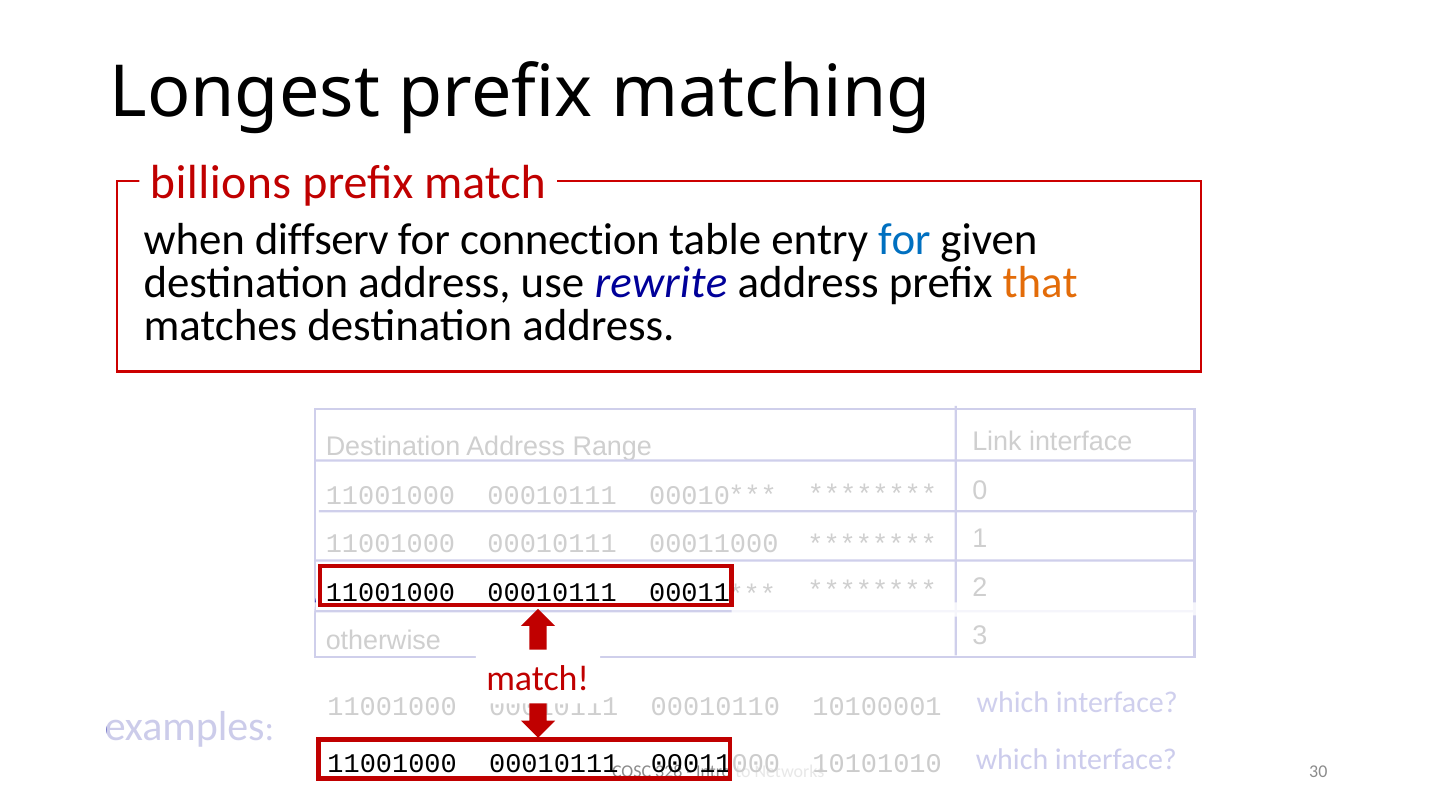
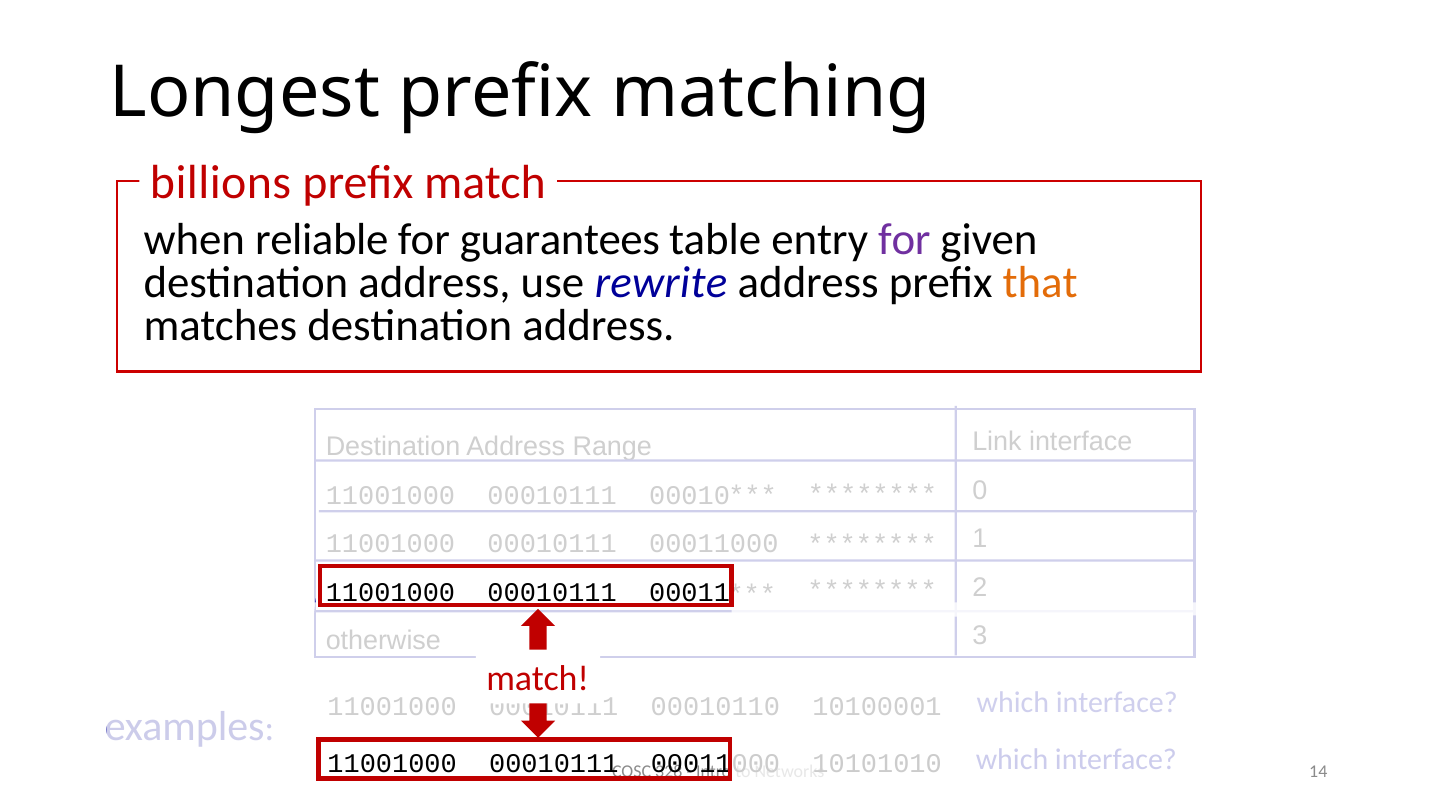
diffserv: diffserv -> reliable
connection: connection -> guarantees
for at (904, 240) colour: blue -> purple
30: 30 -> 14
